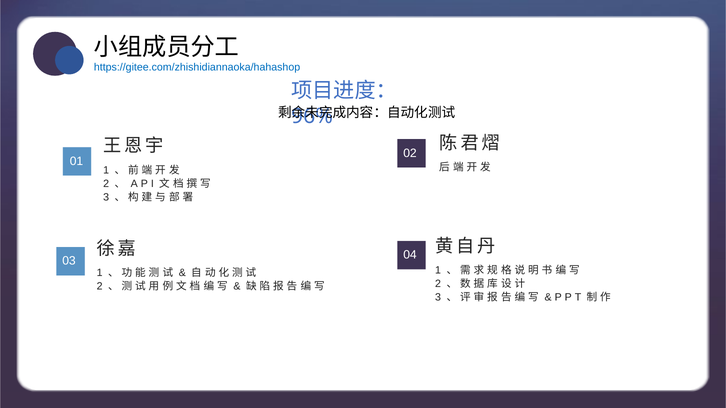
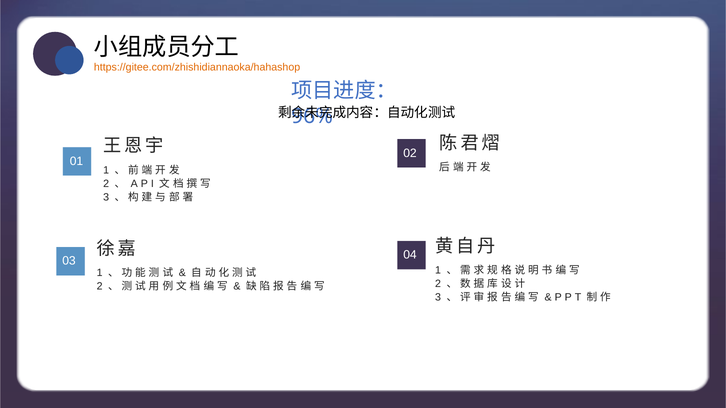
https://gitee.com/zhishidiannaoka/hahashop colour: blue -> orange
